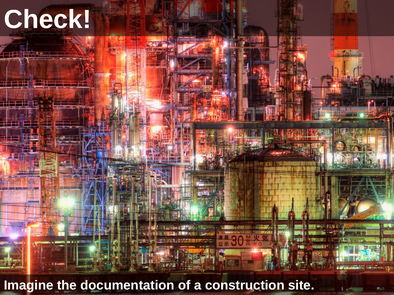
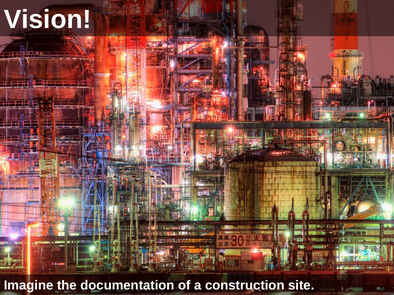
Check: Check -> Vision
